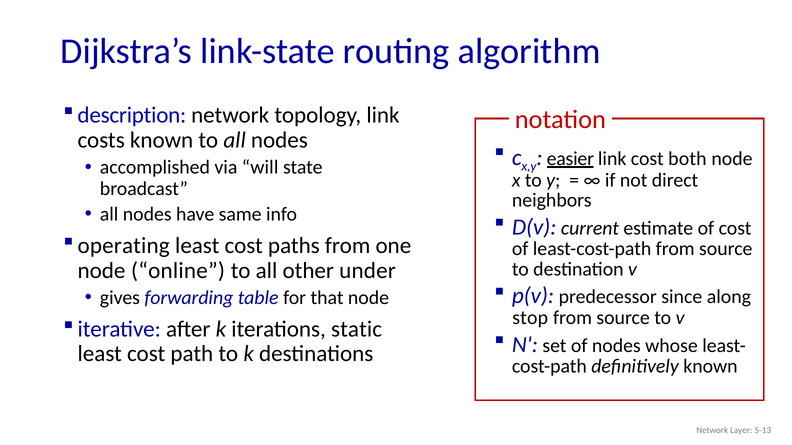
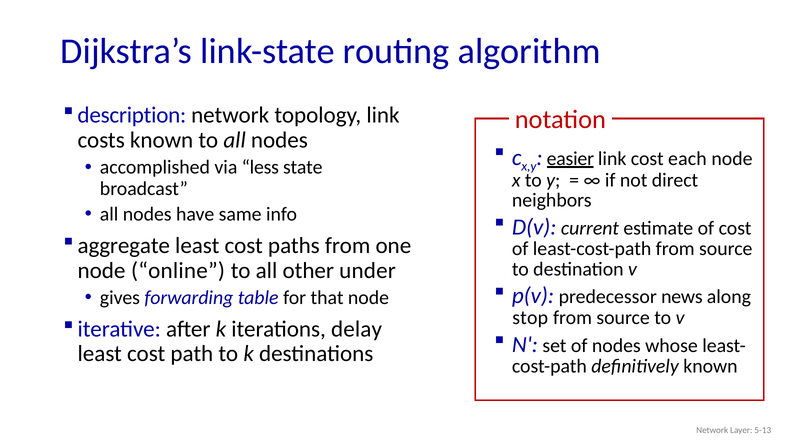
both: both -> each
will: will -> less
operating: operating -> aggregate
since: since -> news
static: static -> delay
